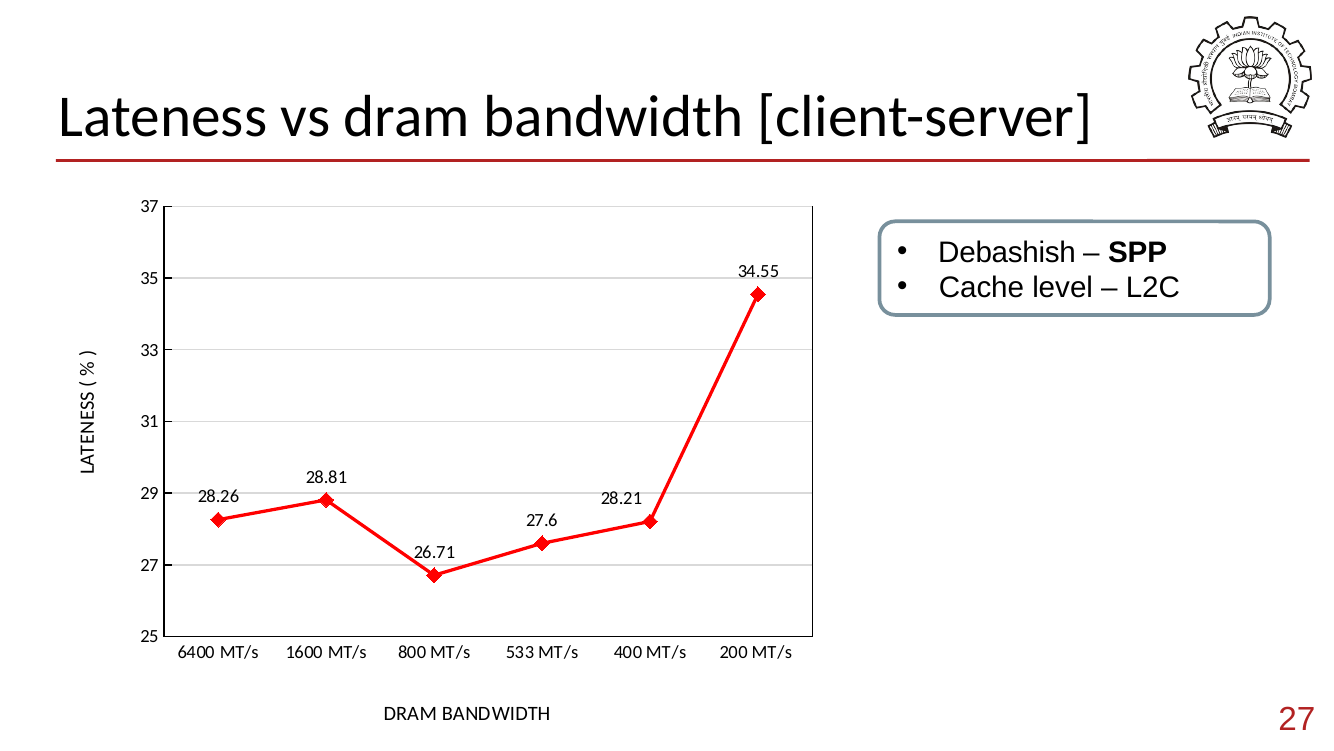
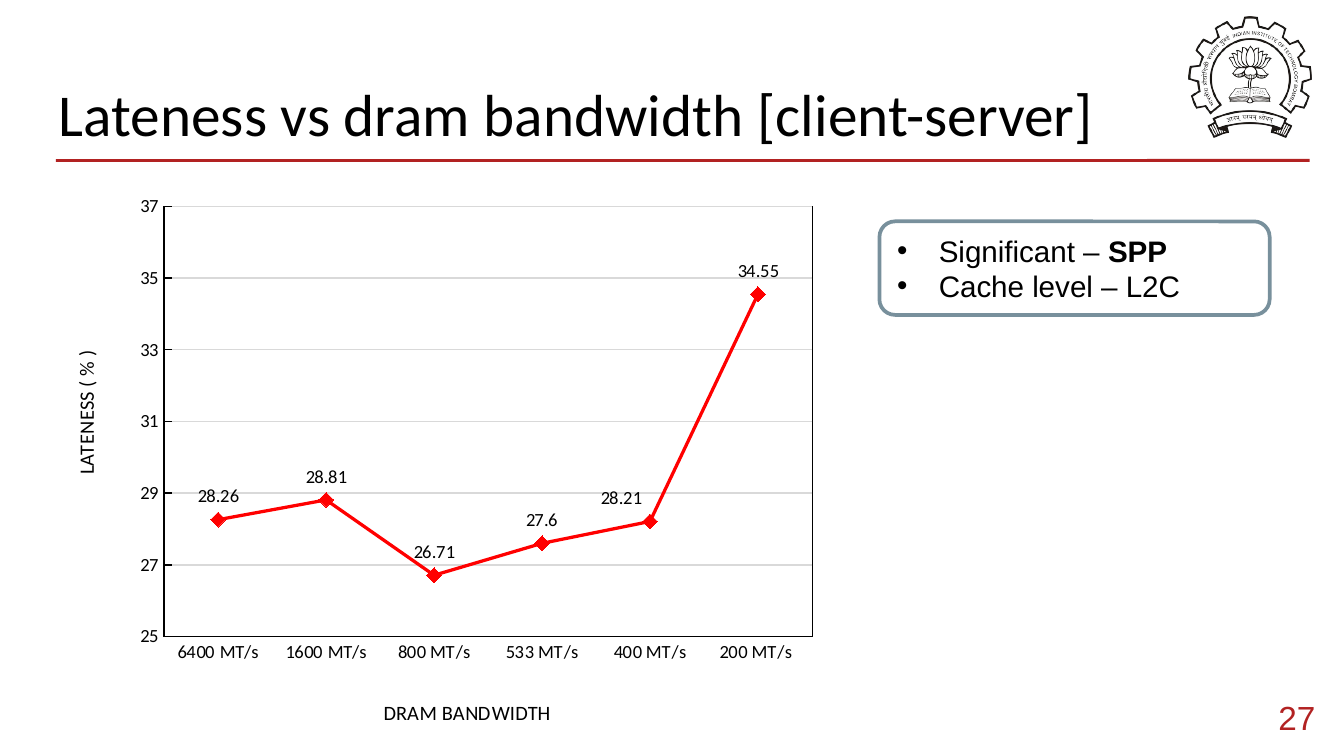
Debashish: Debashish -> Significant
